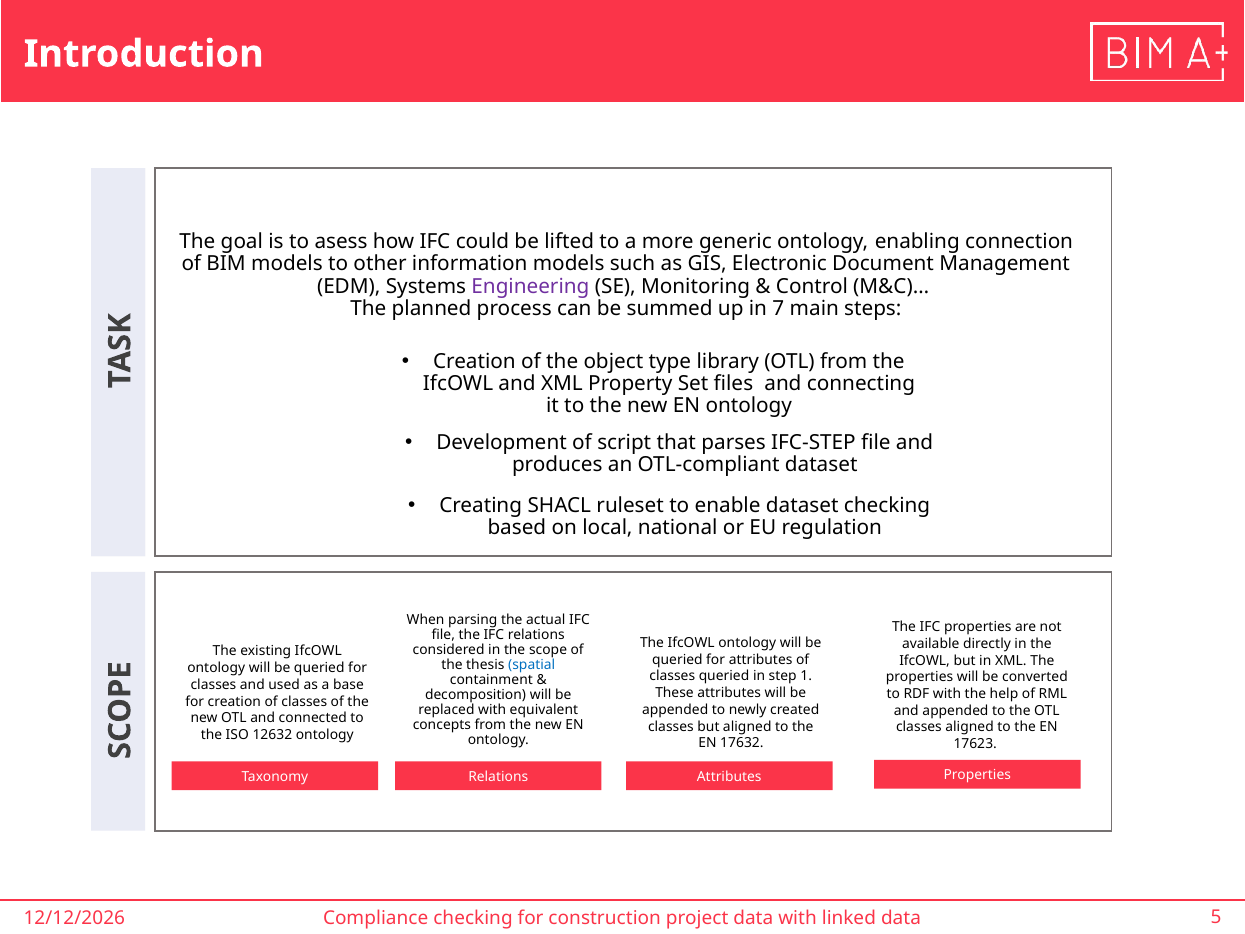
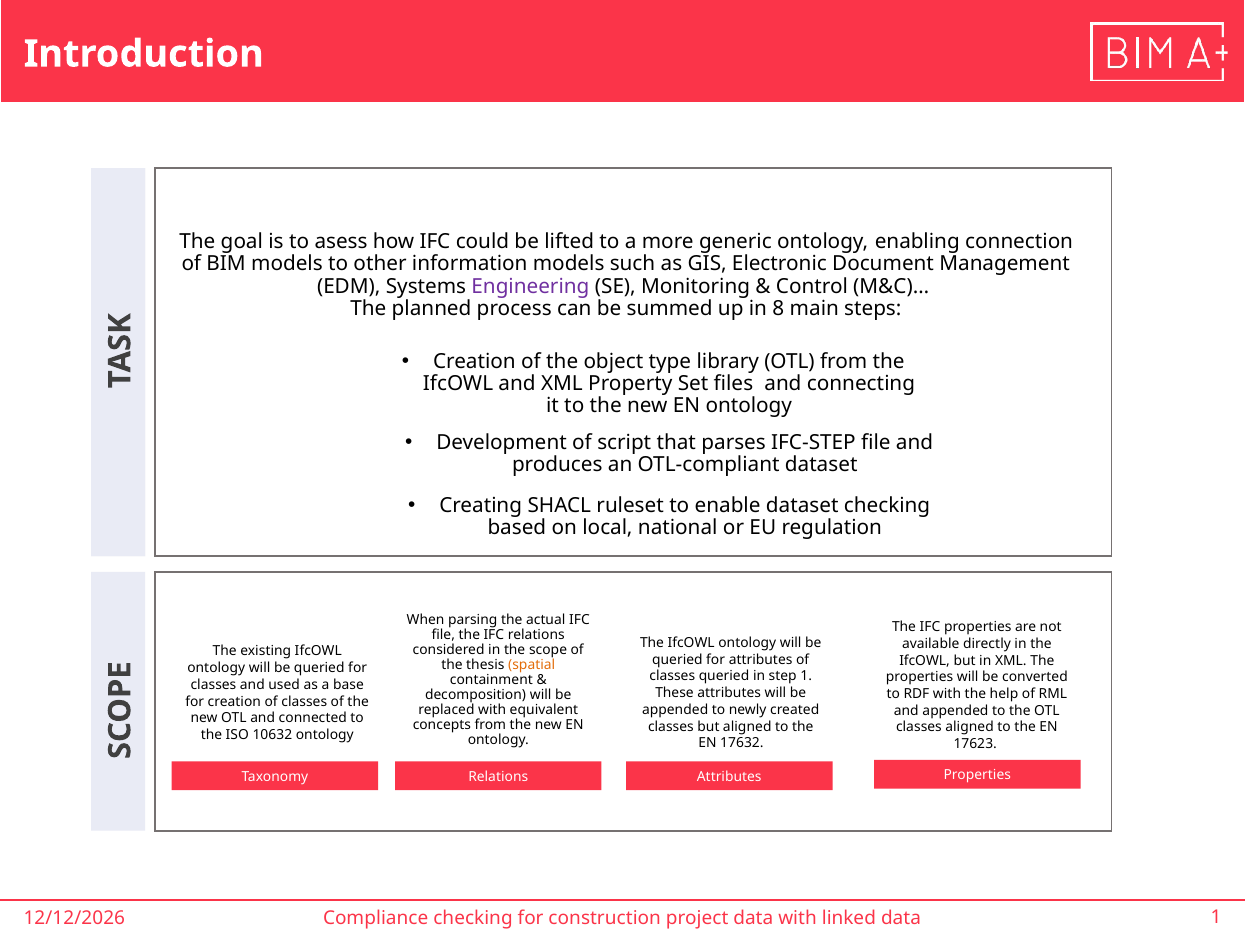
7: 7 -> 8
spatial colour: blue -> orange
12632: 12632 -> 10632
data 5: 5 -> 1
